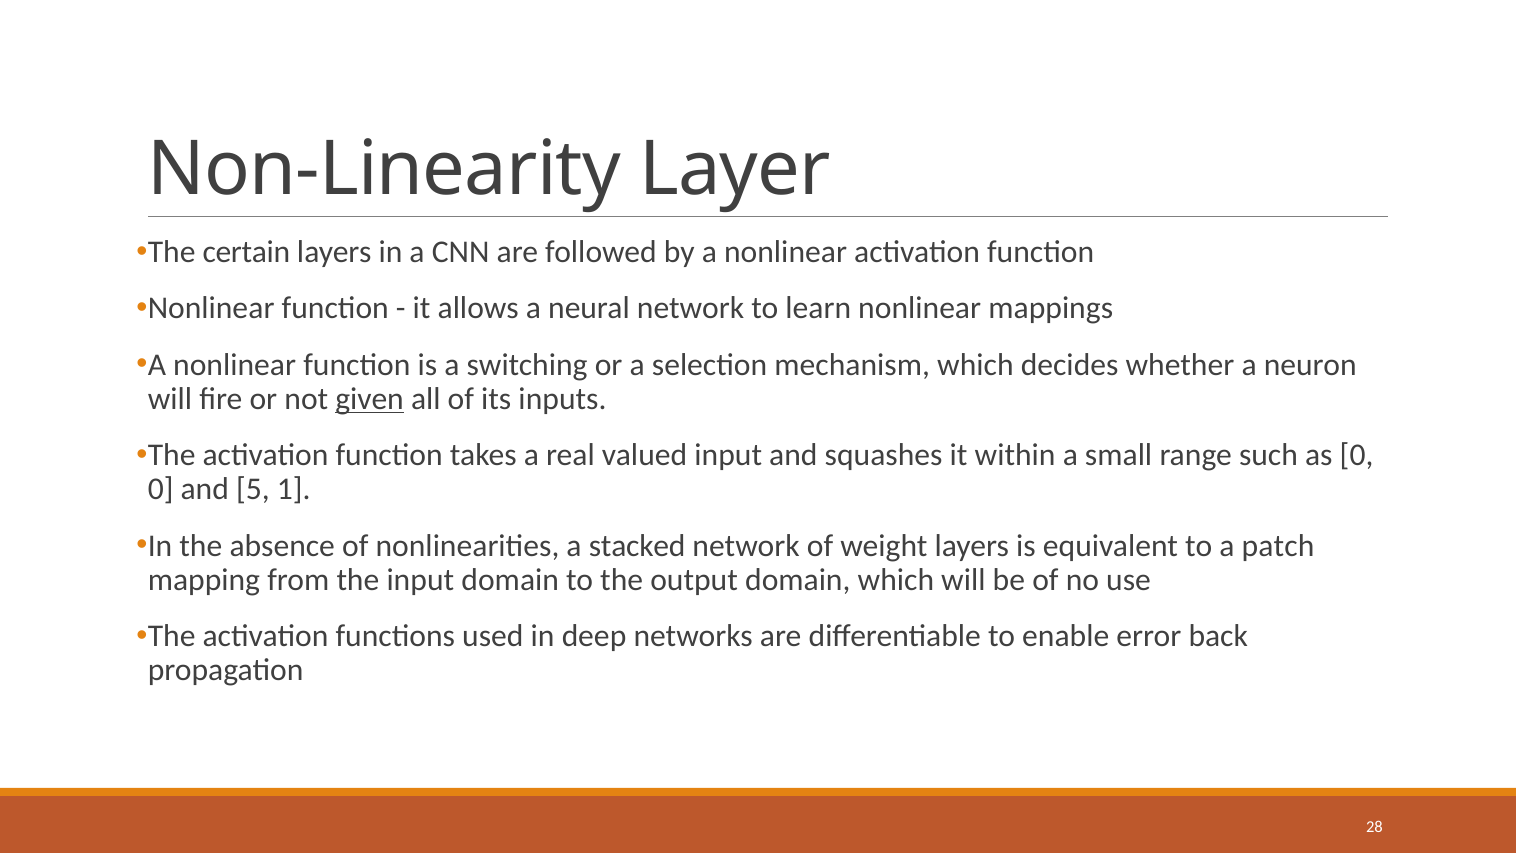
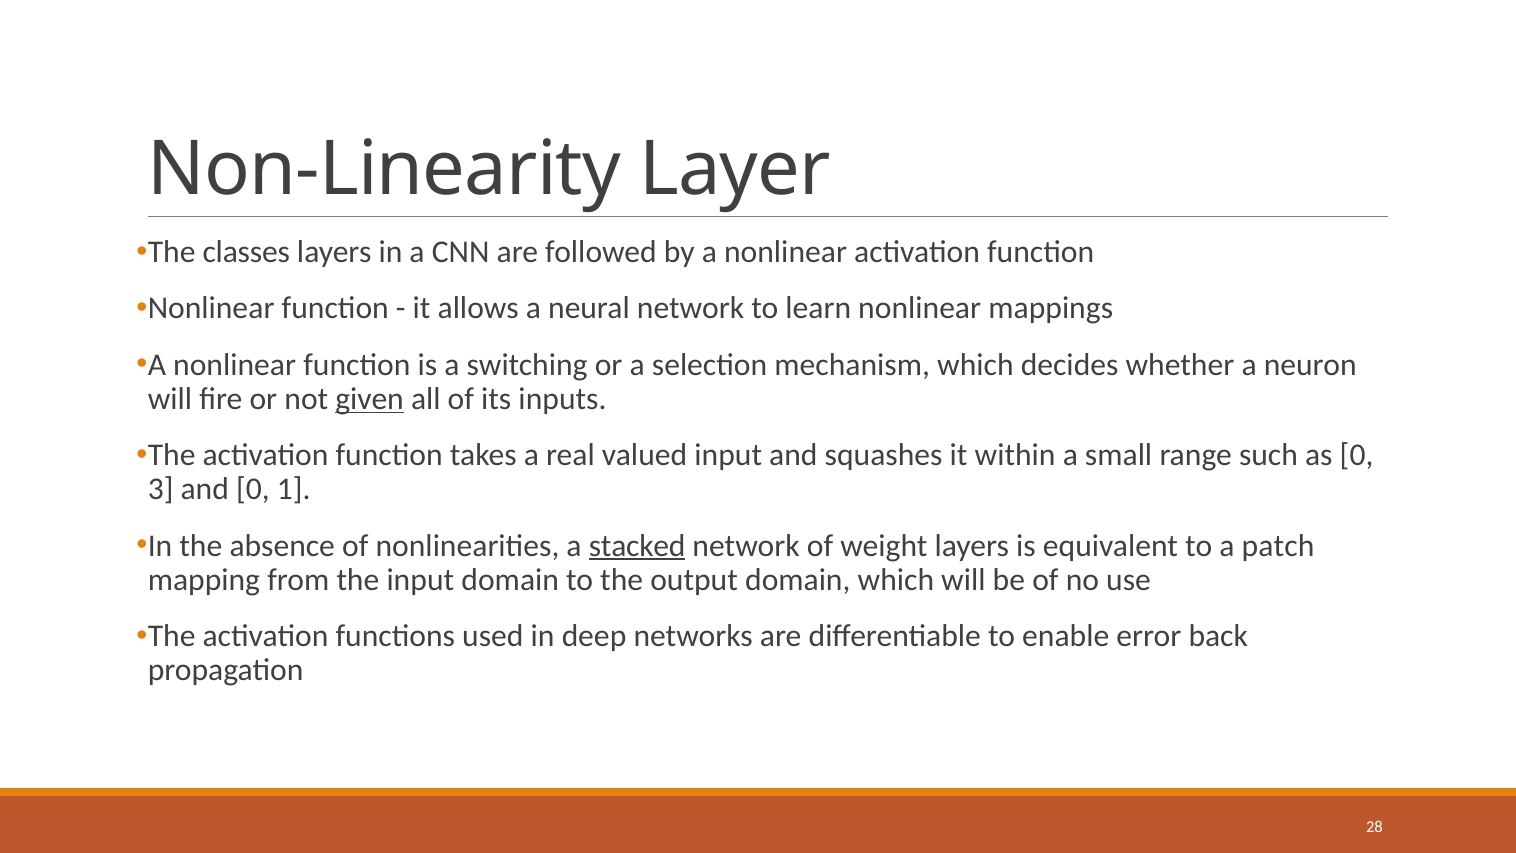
certain: certain -> classes
0 at (161, 489): 0 -> 3
and 5: 5 -> 0
stacked underline: none -> present
